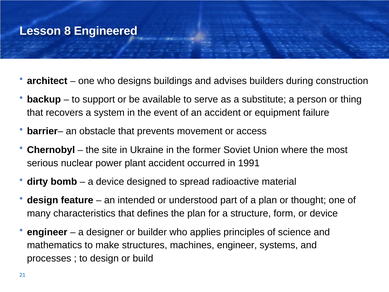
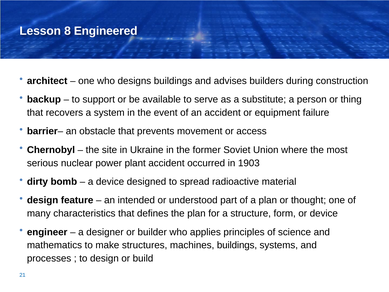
1991: 1991 -> 1903
machines engineer: engineer -> buildings
